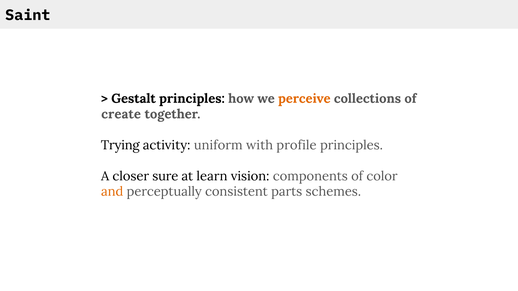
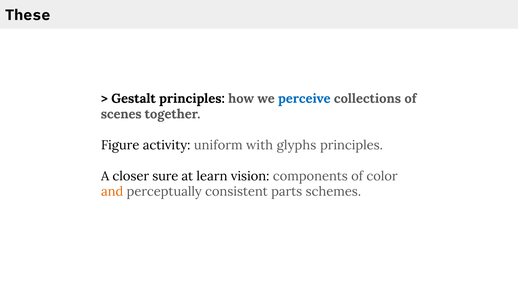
Saint: Saint -> These
perceive colour: orange -> blue
create: create -> scenes
Trying: Trying -> Figure
profile: profile -> glyphs
